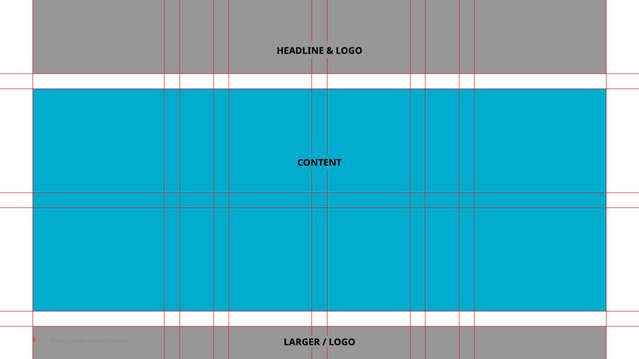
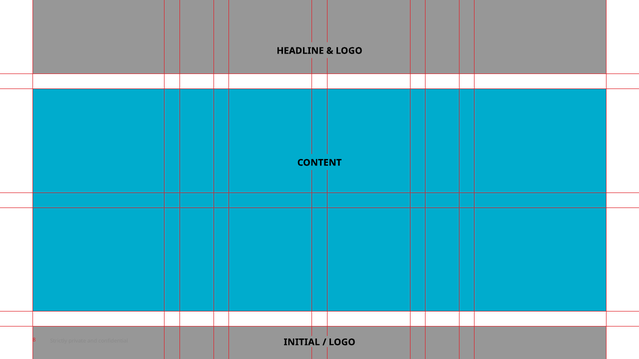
LARGER: LARGER -> INITIAL
